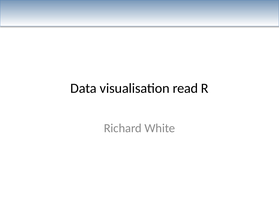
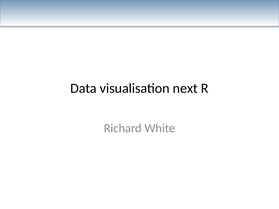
read: read -> next
